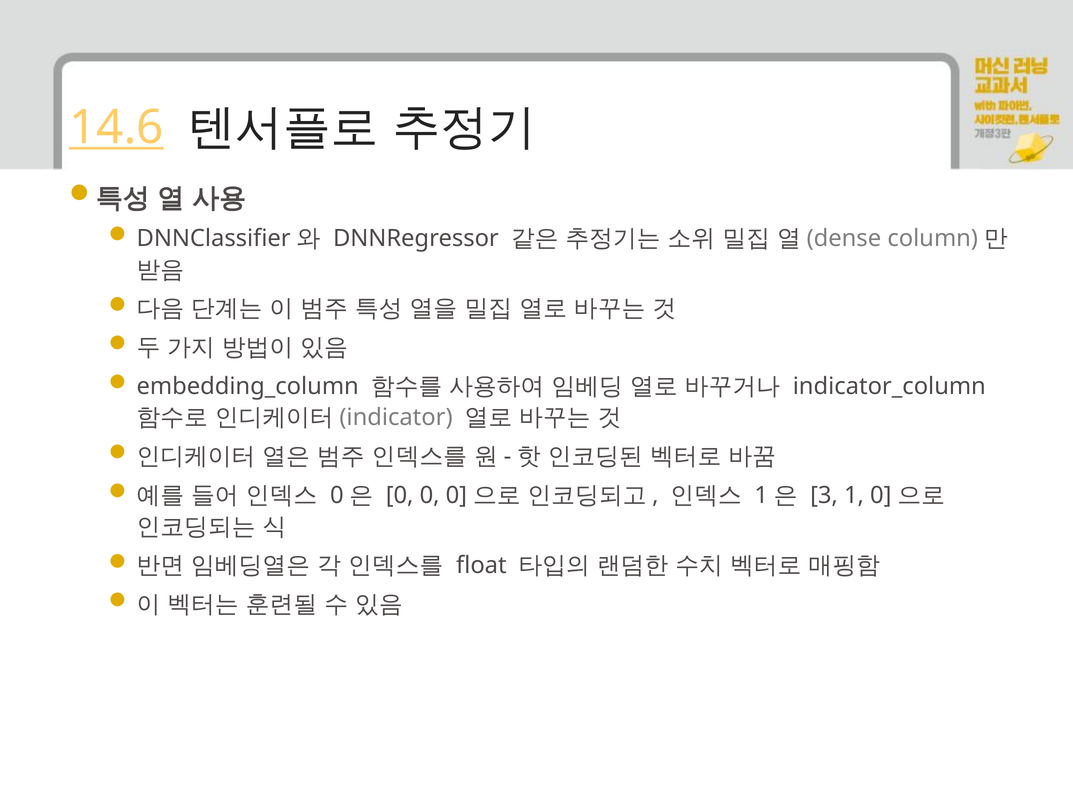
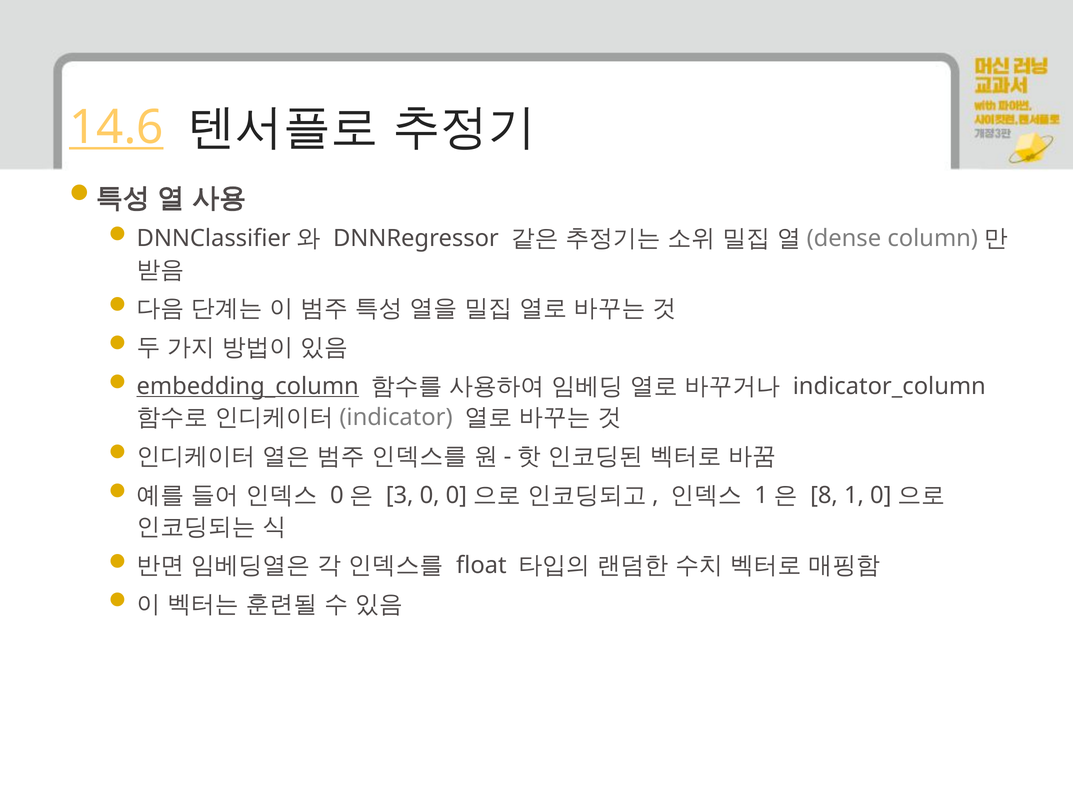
embedding_column underline: none -> present
0 at (400, 495): 0 -> 3
3: 3 -> 8
